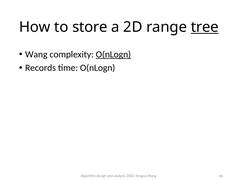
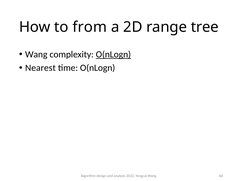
store: store -> from
tree underline: present -> none
Records: Records -> Nearest
